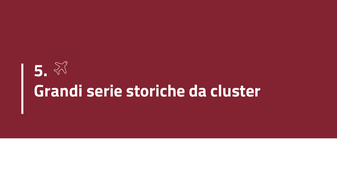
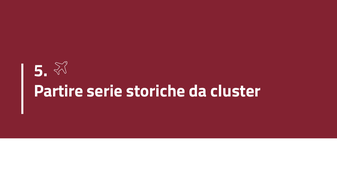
Grandi: Grandi -> Partire
